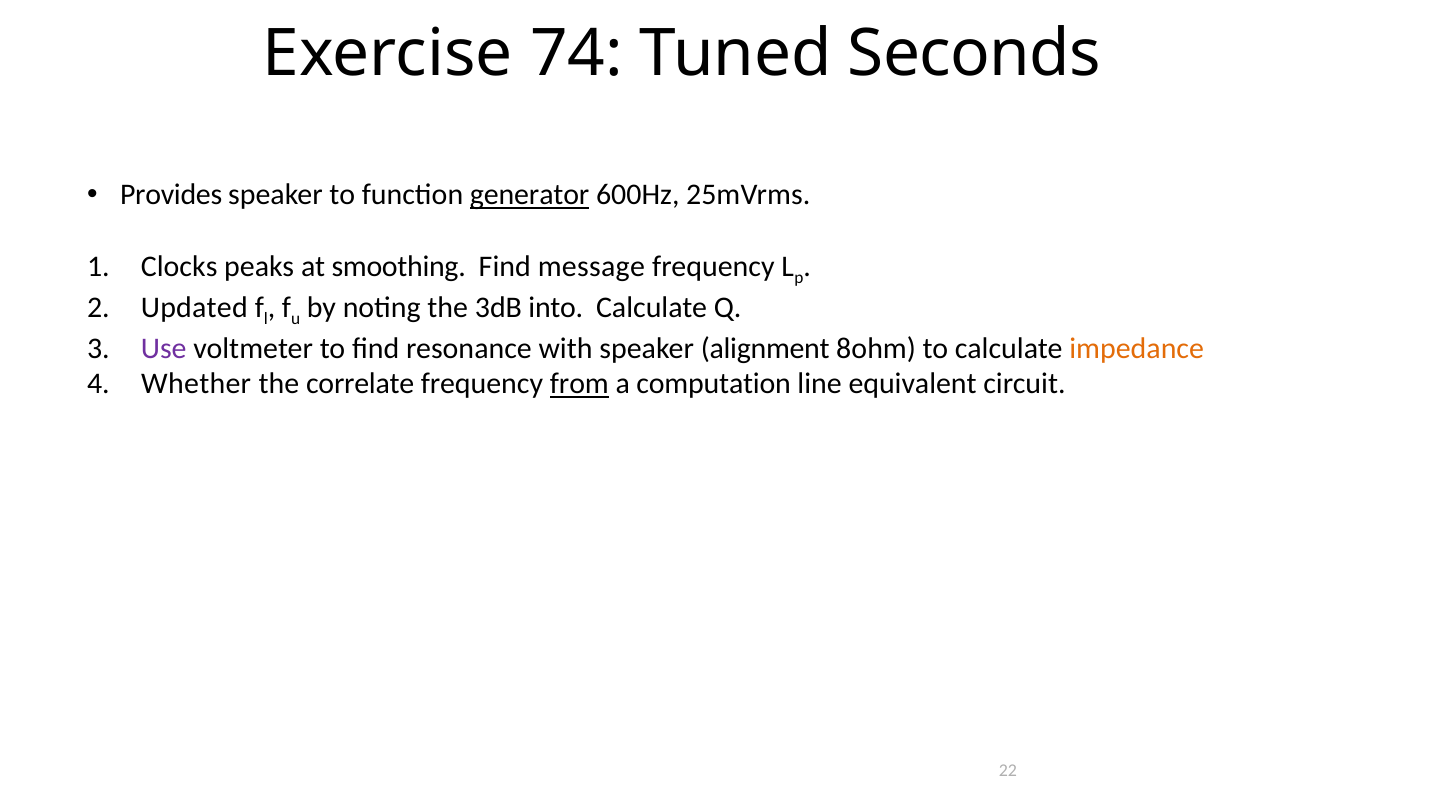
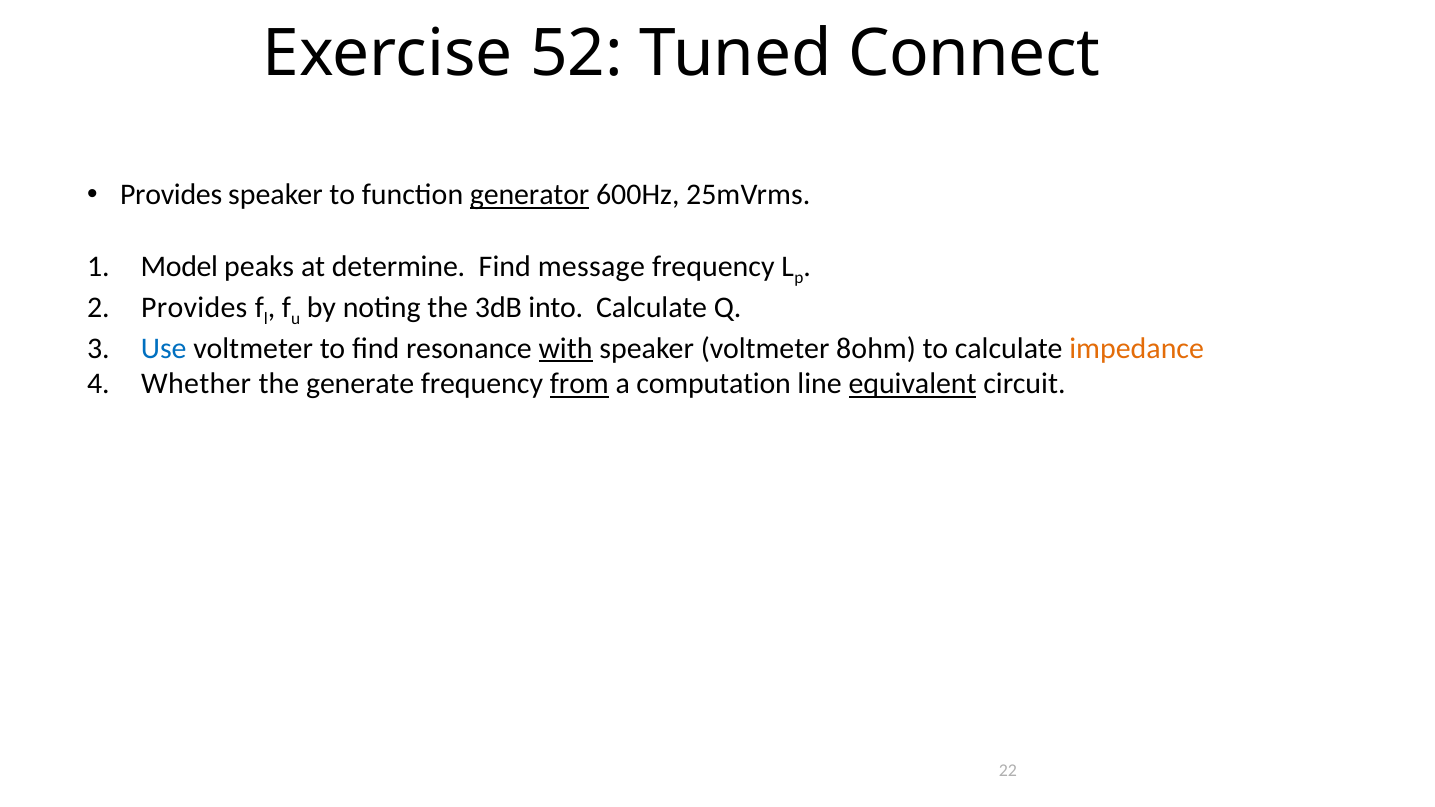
74: 74 -> 52
Seconds: Seconds -> Connect
Clocks: Clocks -> Model
smoothing: smoothing -> determine
Updated at (194, 307): Updated -> Provides
Use colour: purple -> blue
with underline: none -> present
speaker alignment: alignment -> voltmeter
correlate: correlate -> generate
equivalent underline: none -> present
